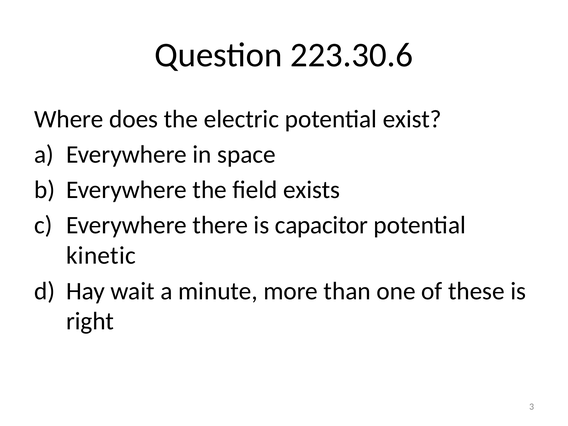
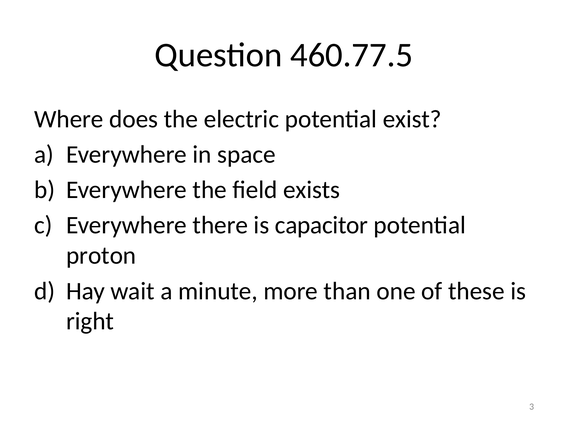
223.30.6: 223.30.6 -> 460.77.5
kinetic: kinetic -> proton
